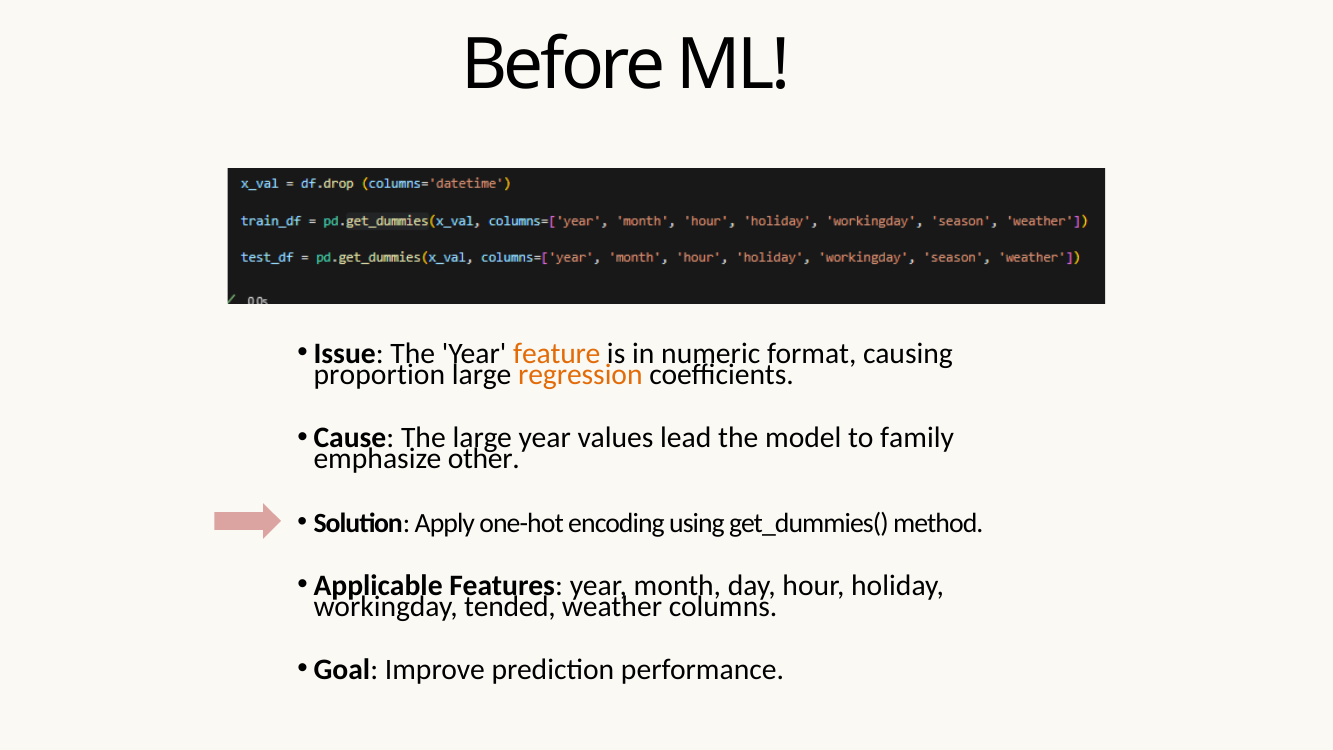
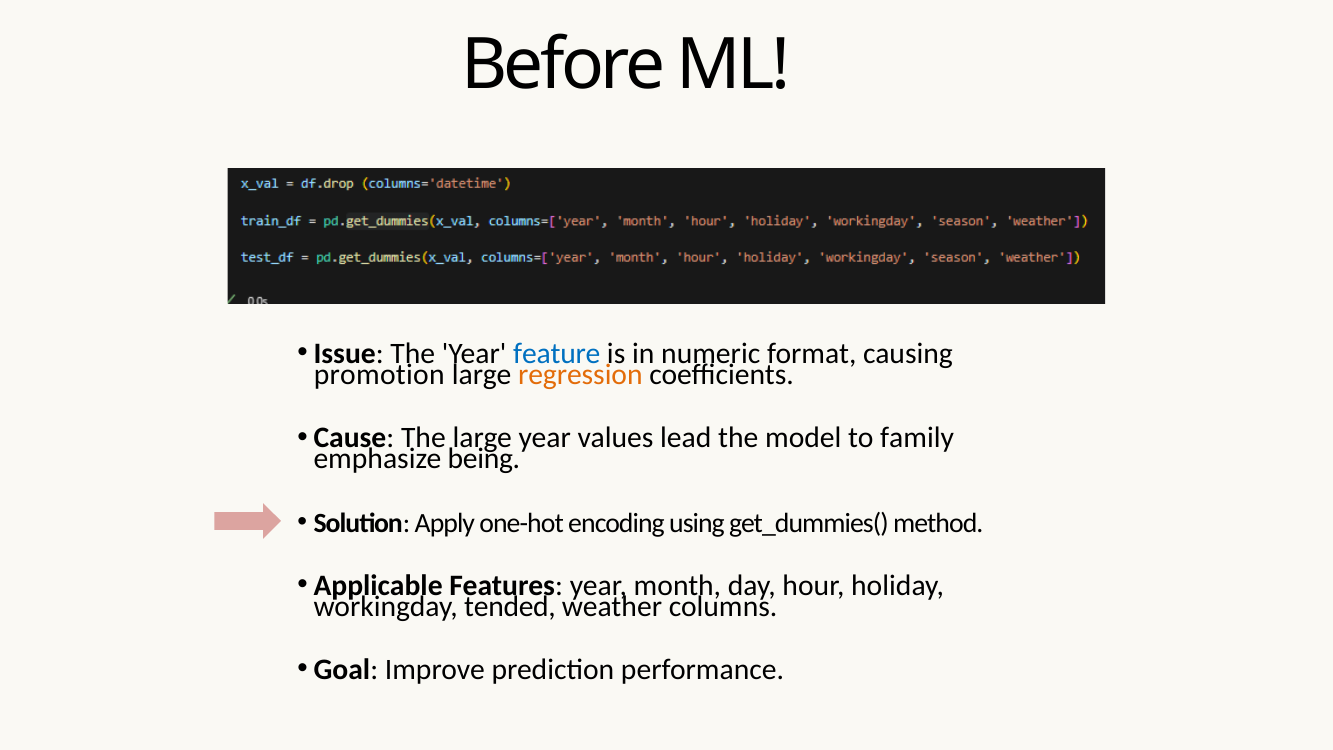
feature colour: orange -> blue
proportion: proportion -> promotion
other: other -> being
